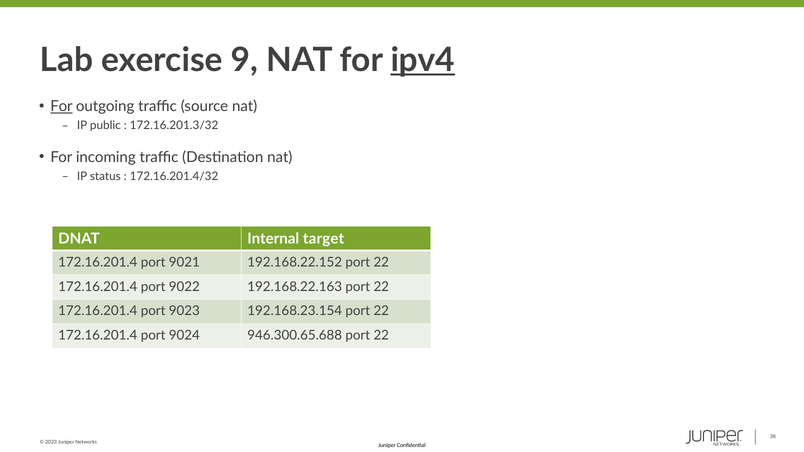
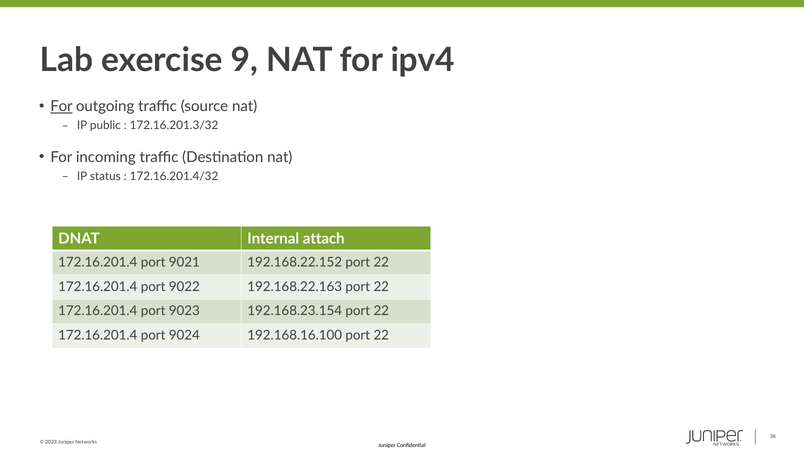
ipv4 underline: present -> none
target: target -> attach
946.300.65.688: 946.300.65.688 -> 192.168.16.100
